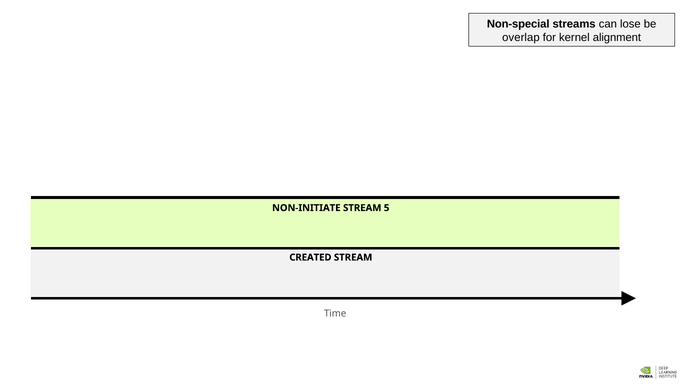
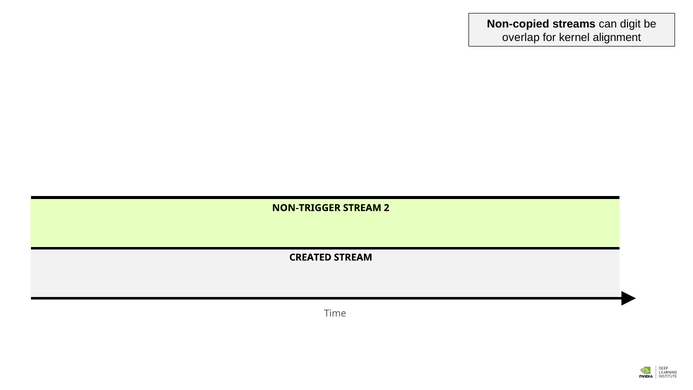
Non-special: Non-special -> Non-copied
lose: lose -> digit
NON-INITIATE: NON-INITIATE -> NON-TRIGGER
5: 5 -> 2
